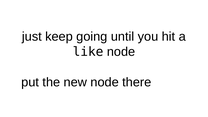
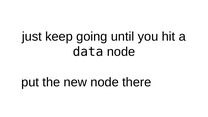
like: like -> data
